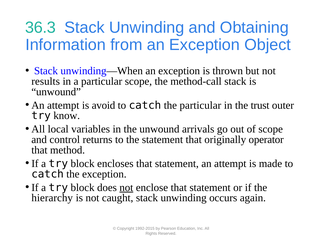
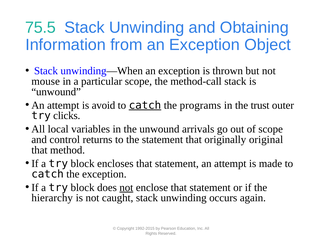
36.3: 36.3 -> 75.5
results: results -> mouse
catch at (145, 105) underline: none -> present
the particular: particular -> programs
know: know -> clicks
operator: operator -> original
